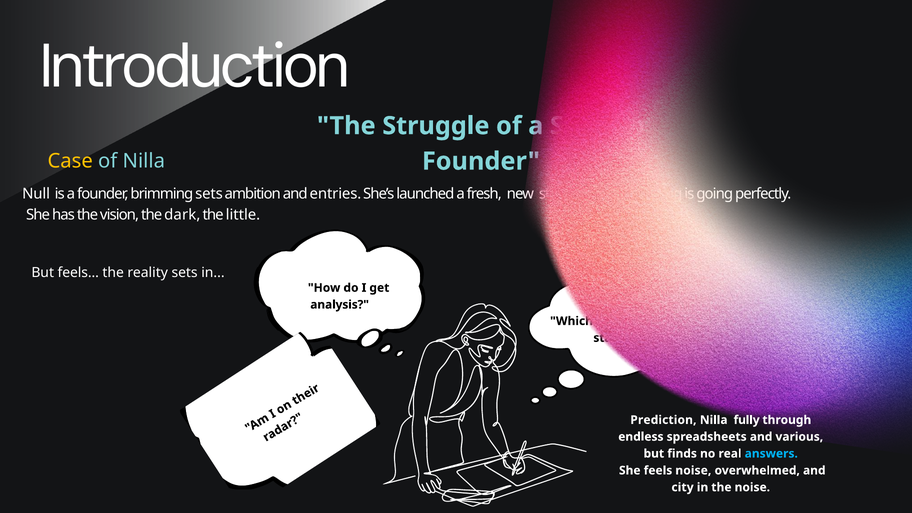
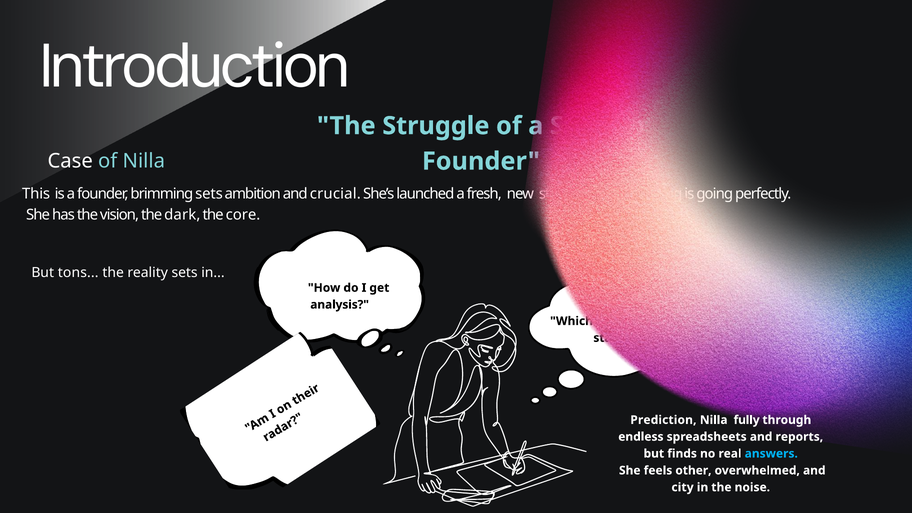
Case colour: yellow -> white
Null: Null -> This
entries: entries -> crucial
little: little -> core
But feels: feels -> tons
various: various -> reports
feels noise: noise -> other
